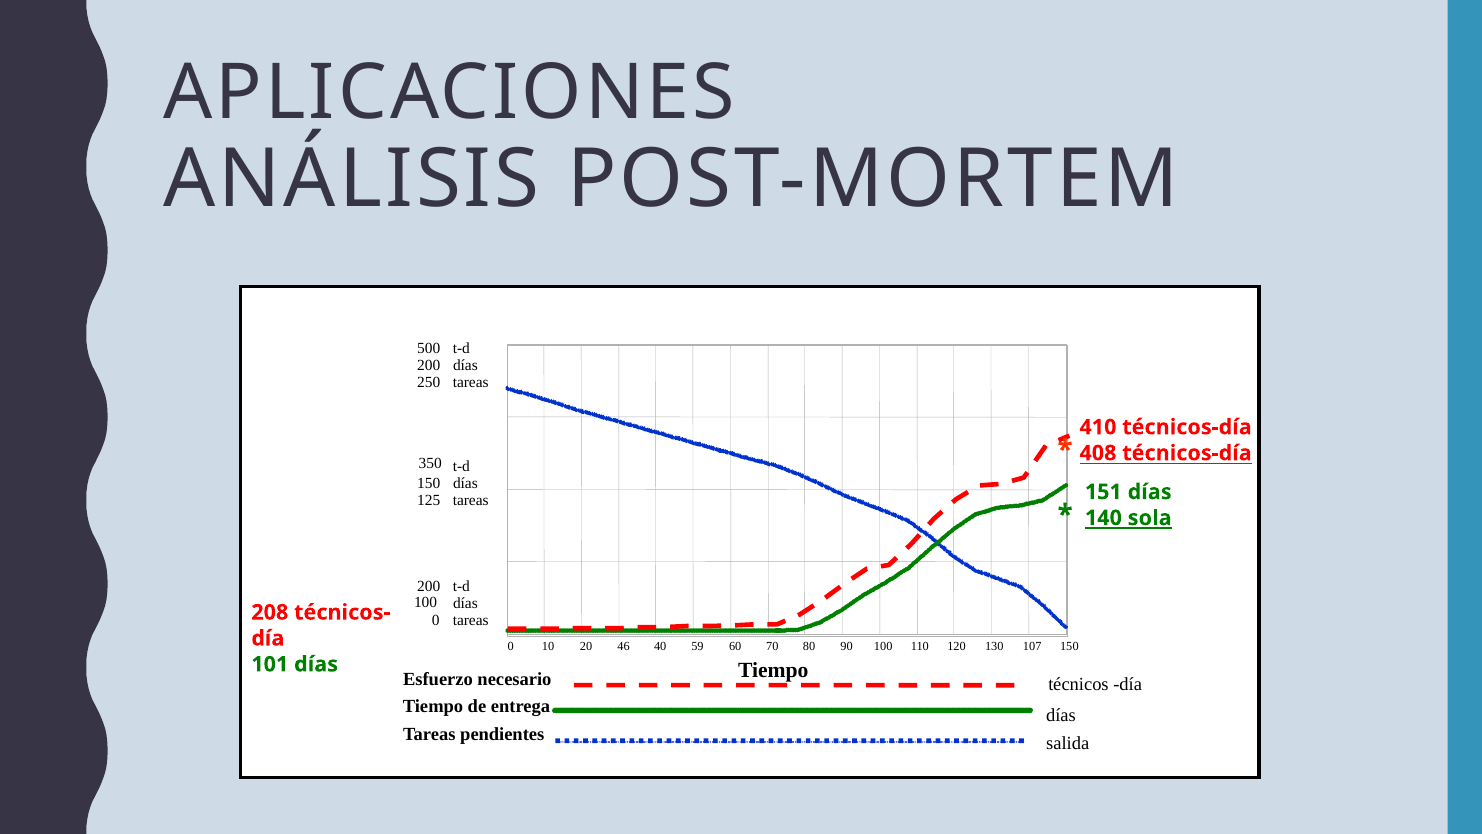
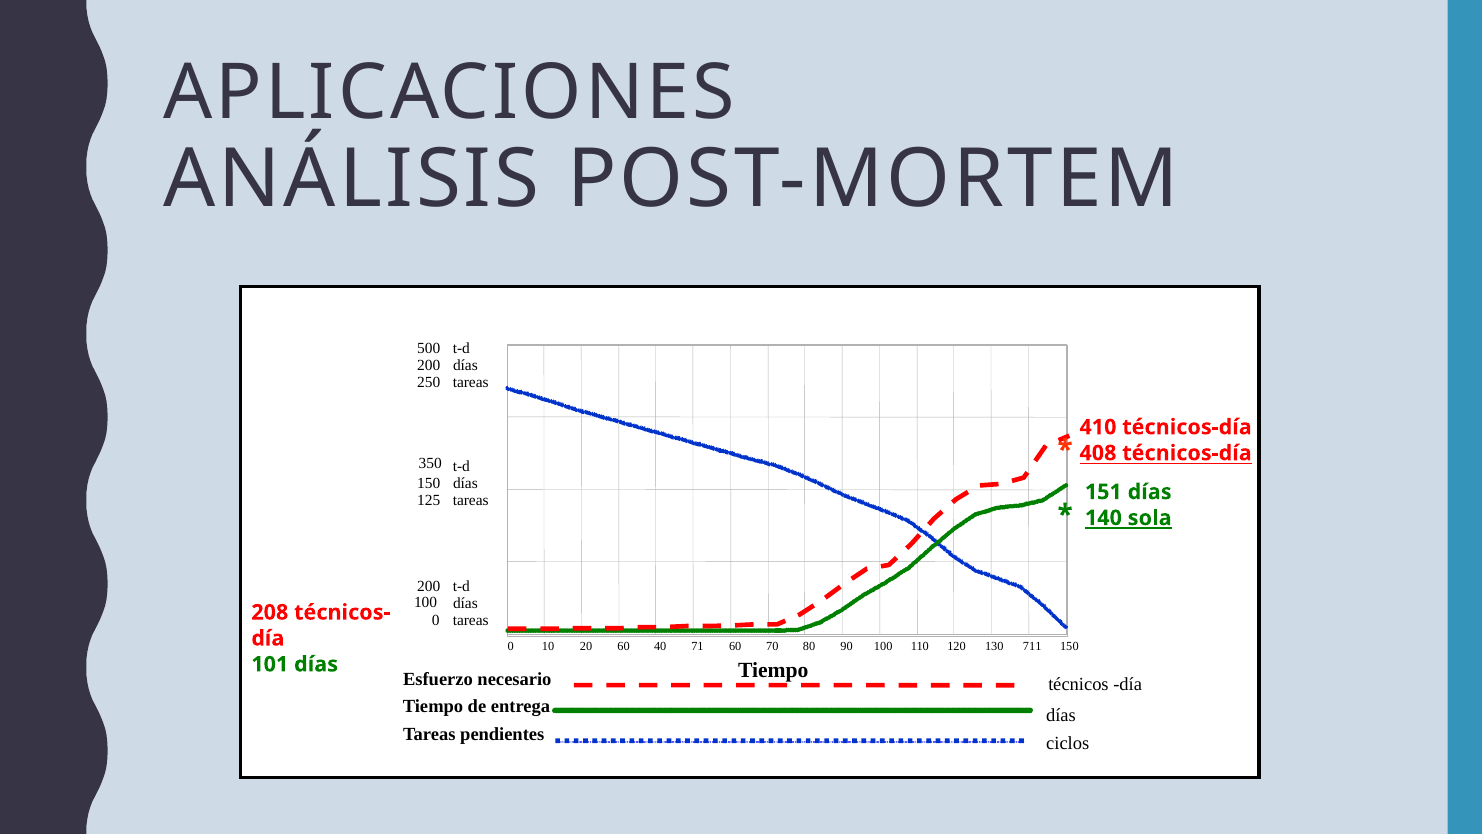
20 46: 46 -> 60
59: 59 -> 71
107: 107 -> 711
salida: salida -> ciclos
